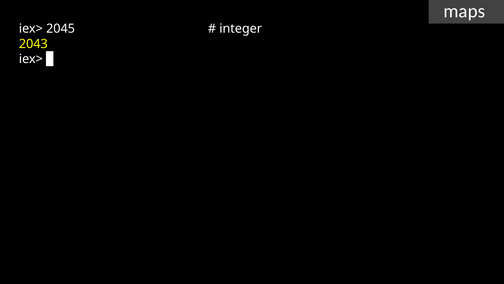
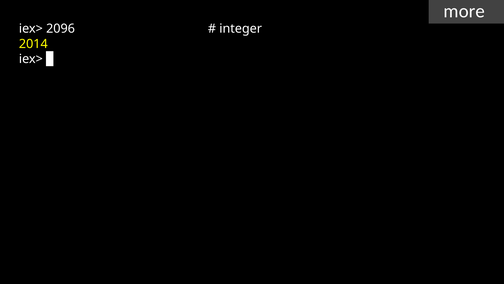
maps: maps -> more
2045: 2045 -> 2096
2043: 2043 -> 2014
